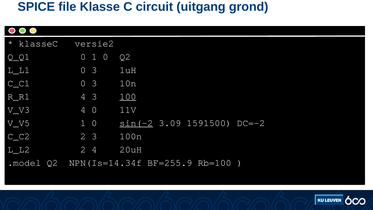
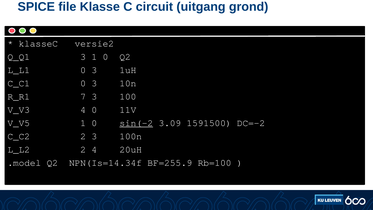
Q_Q1 0: 0 -> 3
R_R1 4: 4 -> 7
100 underline: present -> none
